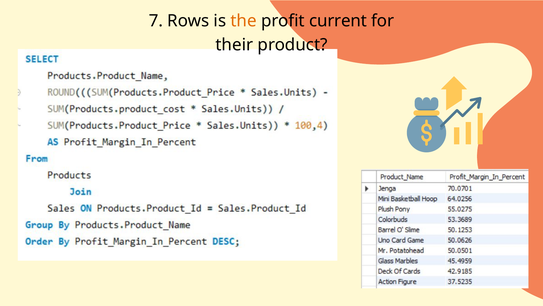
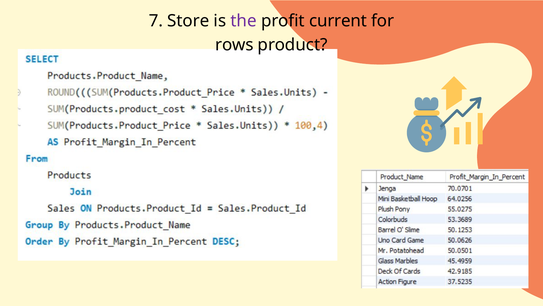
Rows: Rows -> Store
the colour: orange -> purple
their: their -> rows
